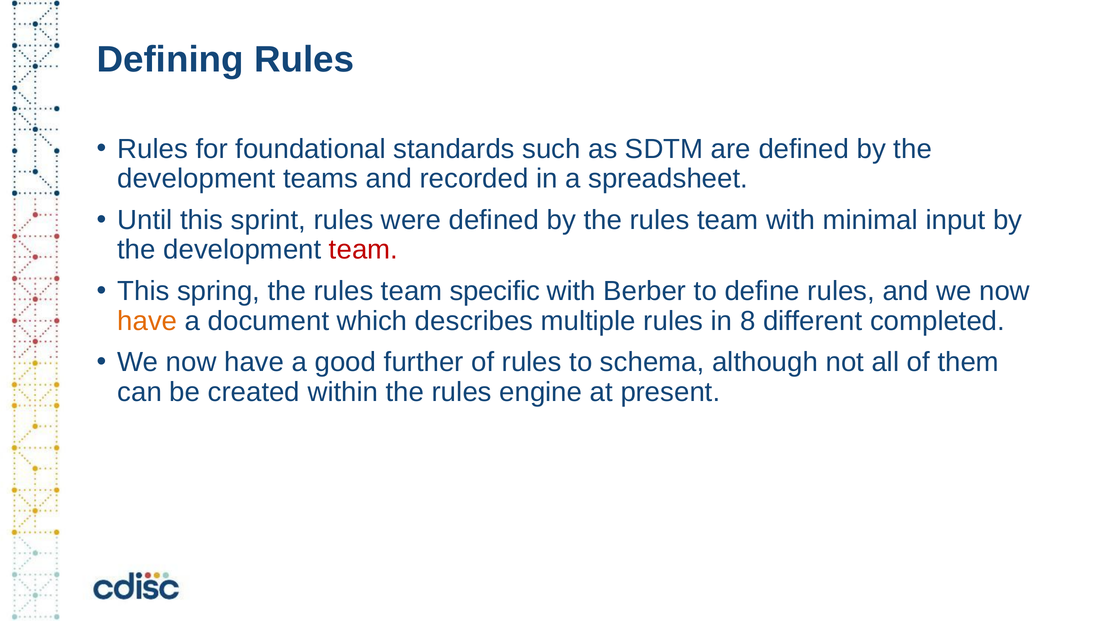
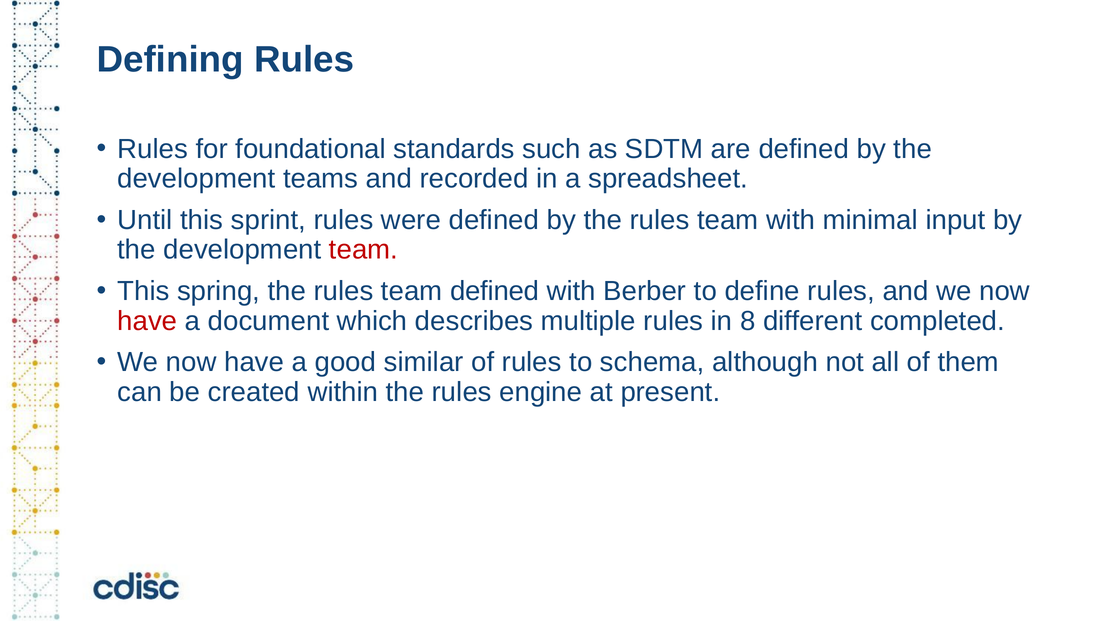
team specific: specific -> defined
have at (147, 321) colour: orange -> red
further: further -> similar
